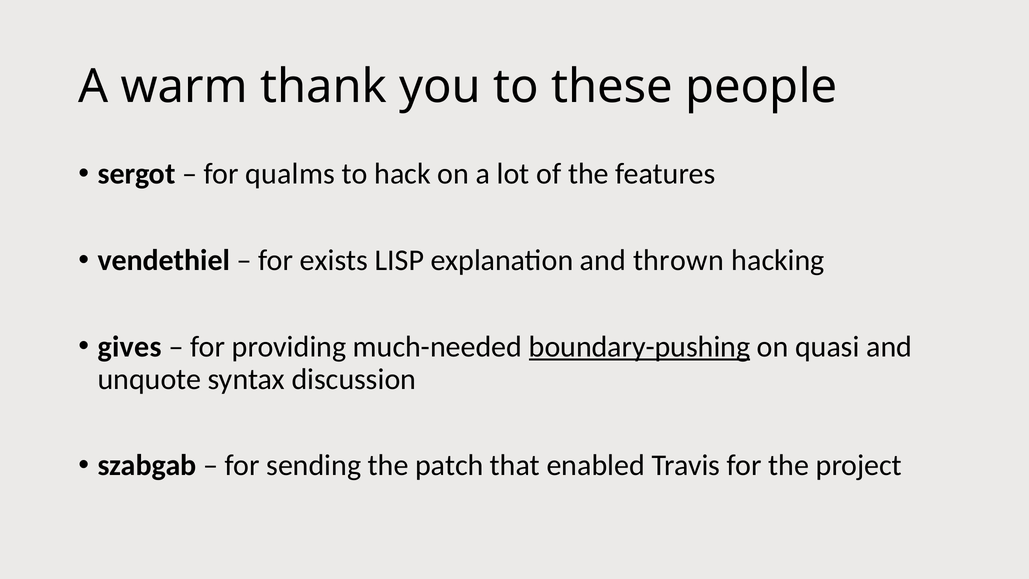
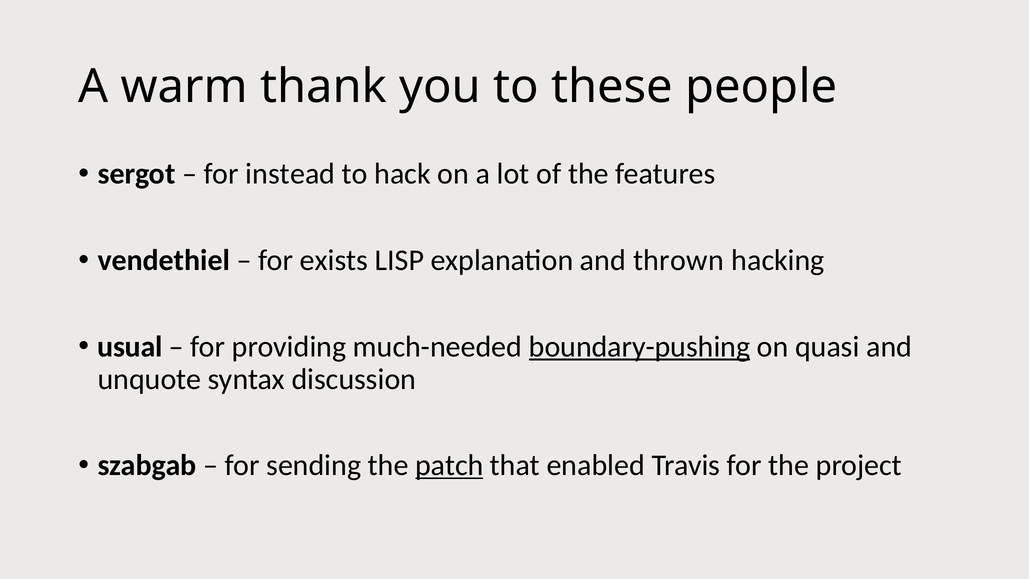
qualms: qualms -> instead
gives: gives -> usual
patch underline: none -> present
